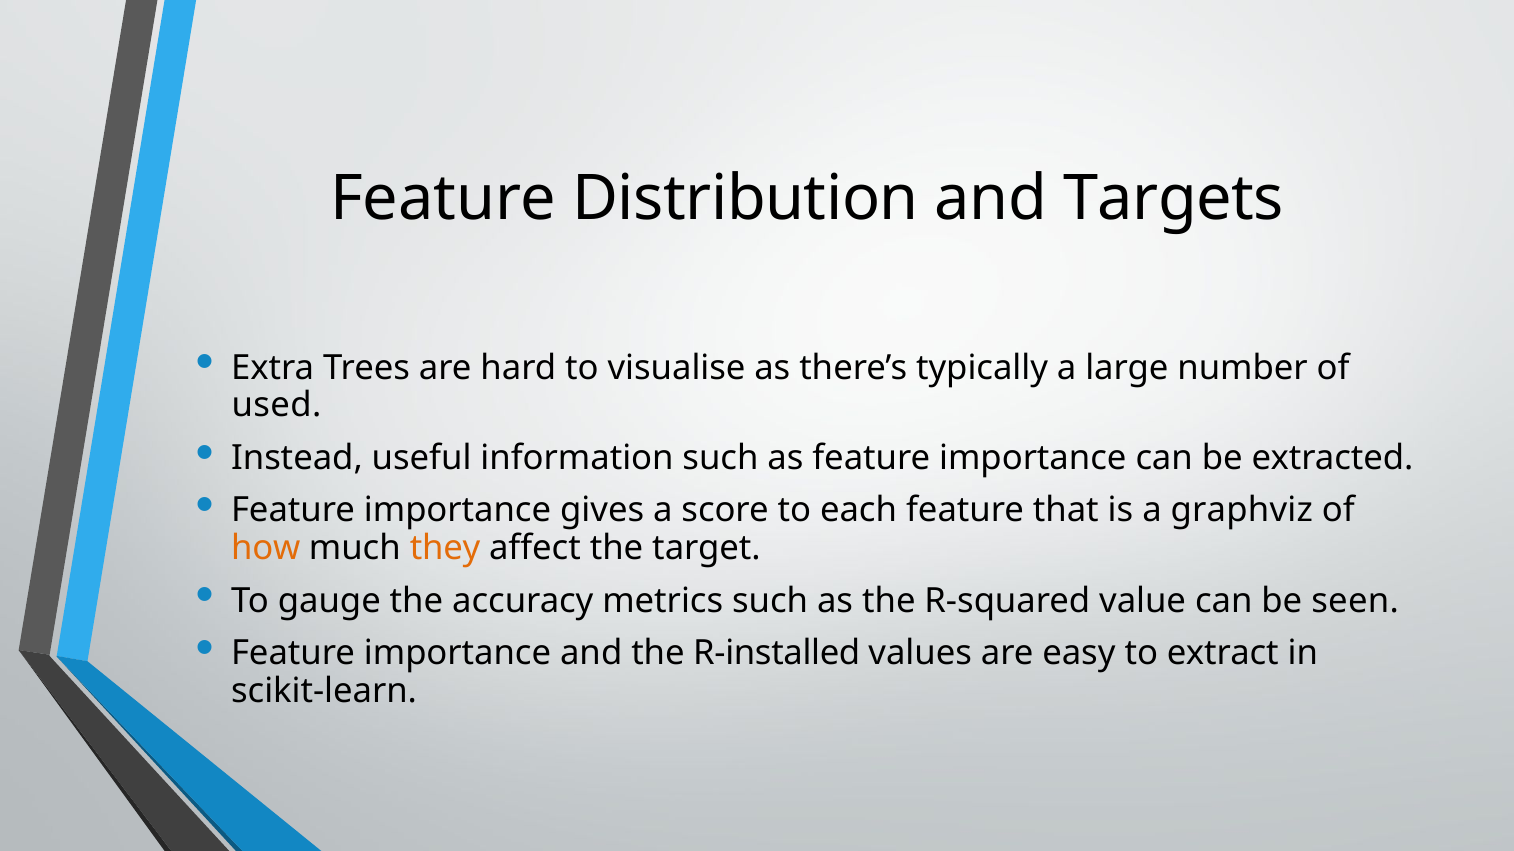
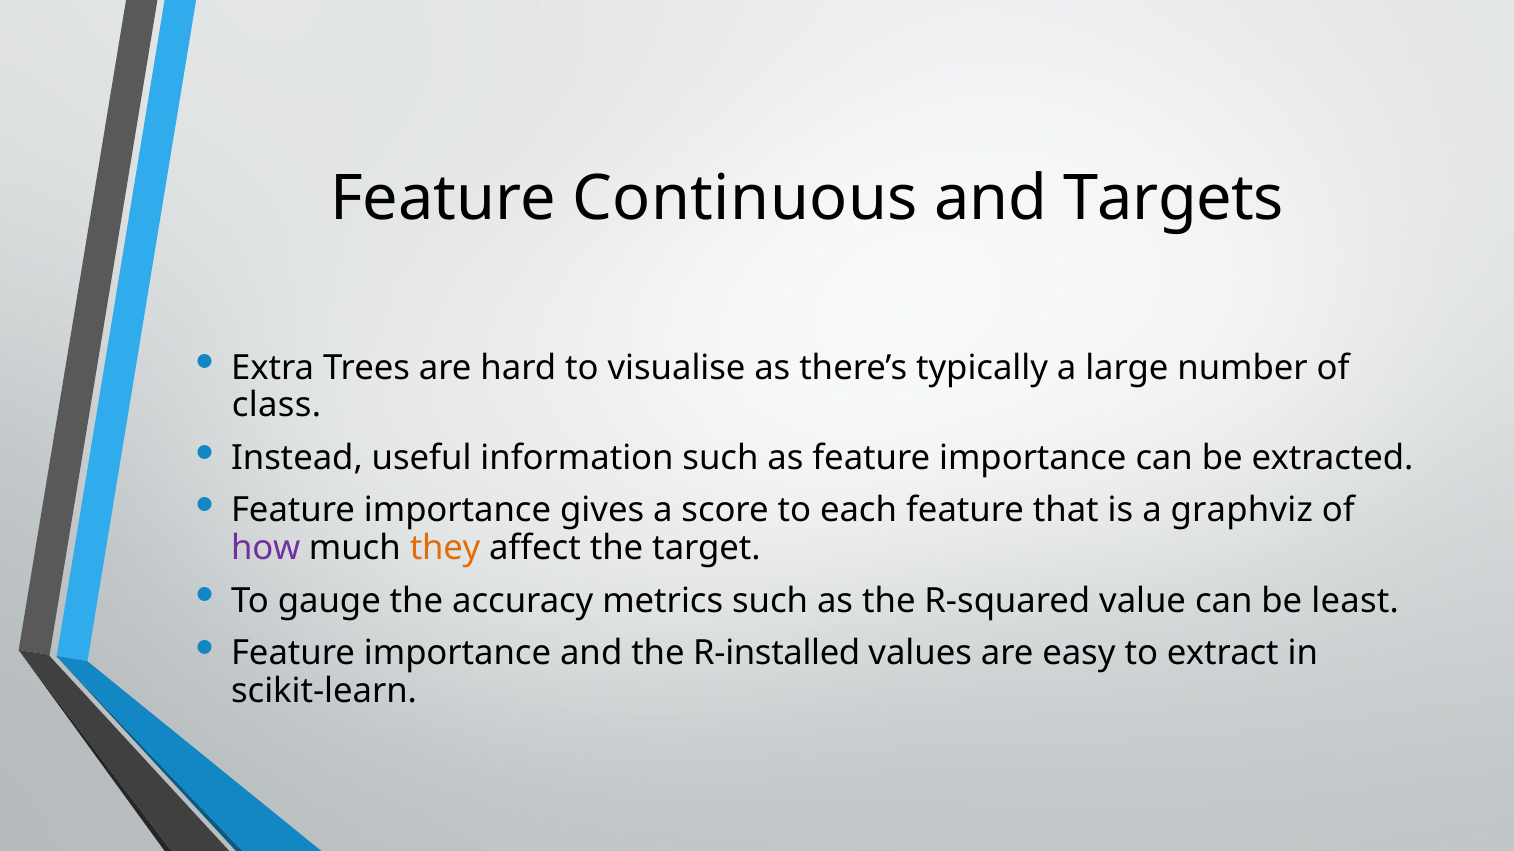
Distribution: Distribution -> Continuous
used: used -> class
how colour: orange -> purple
seen: seen -> least
